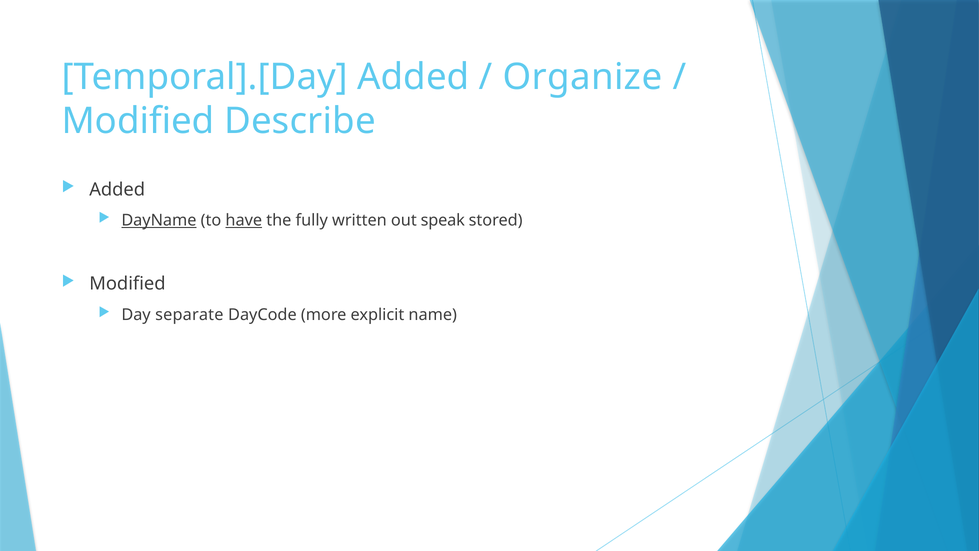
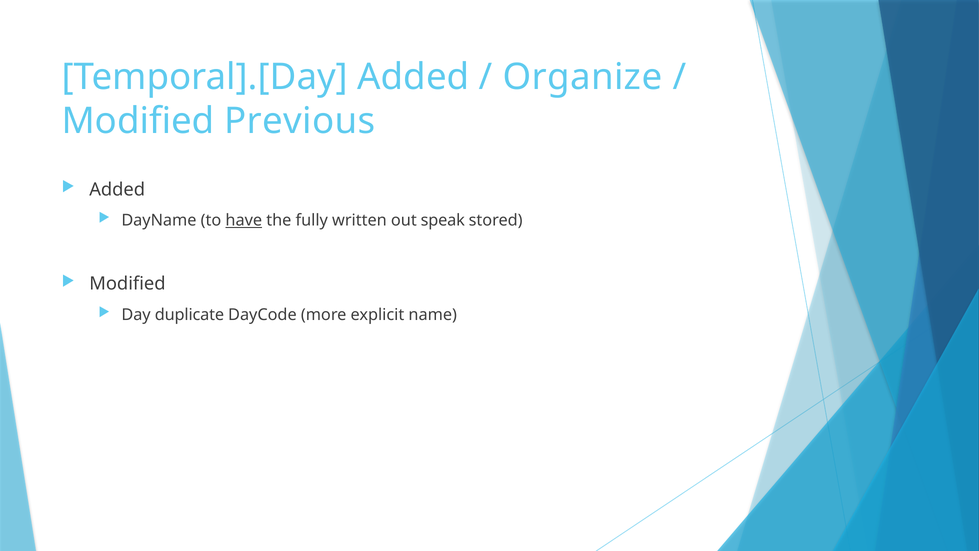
Describe: Describe -> Previous
DayName underline: present -> none
separate: separate -> duplicate
